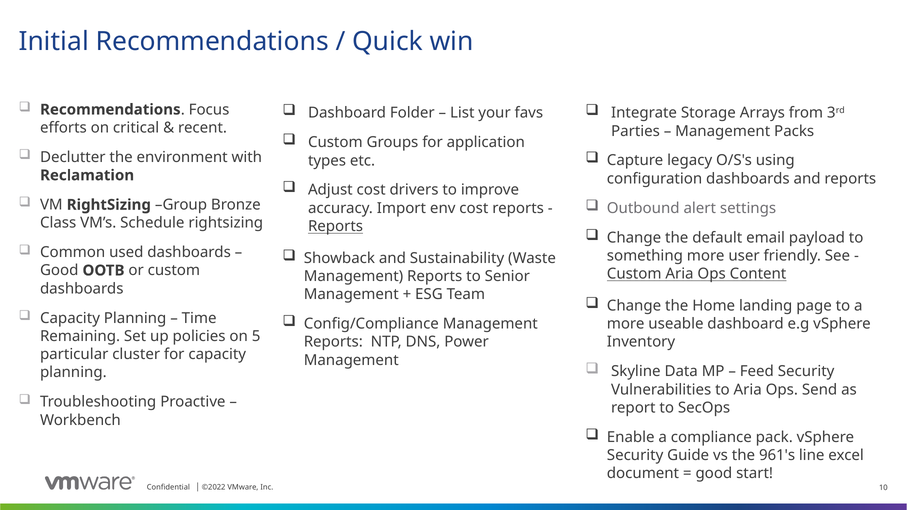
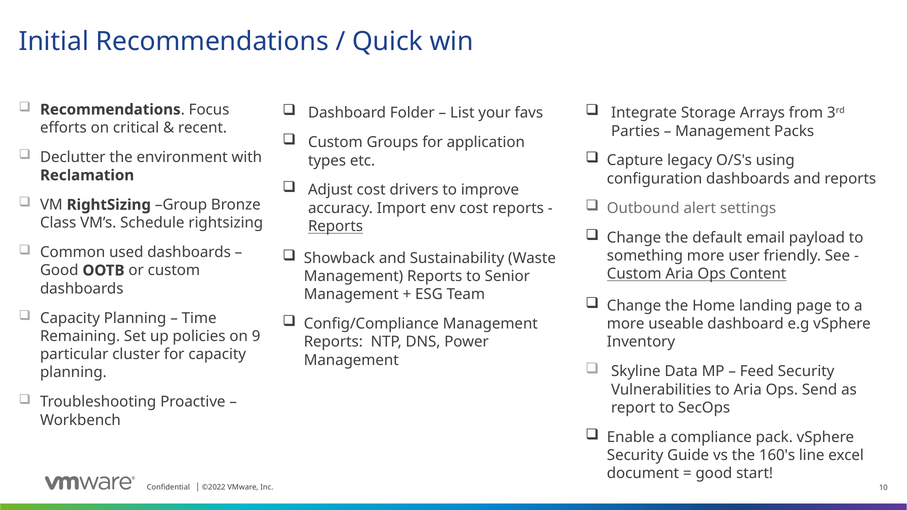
5: 5 -> 9
961's: 961's -> 160's
